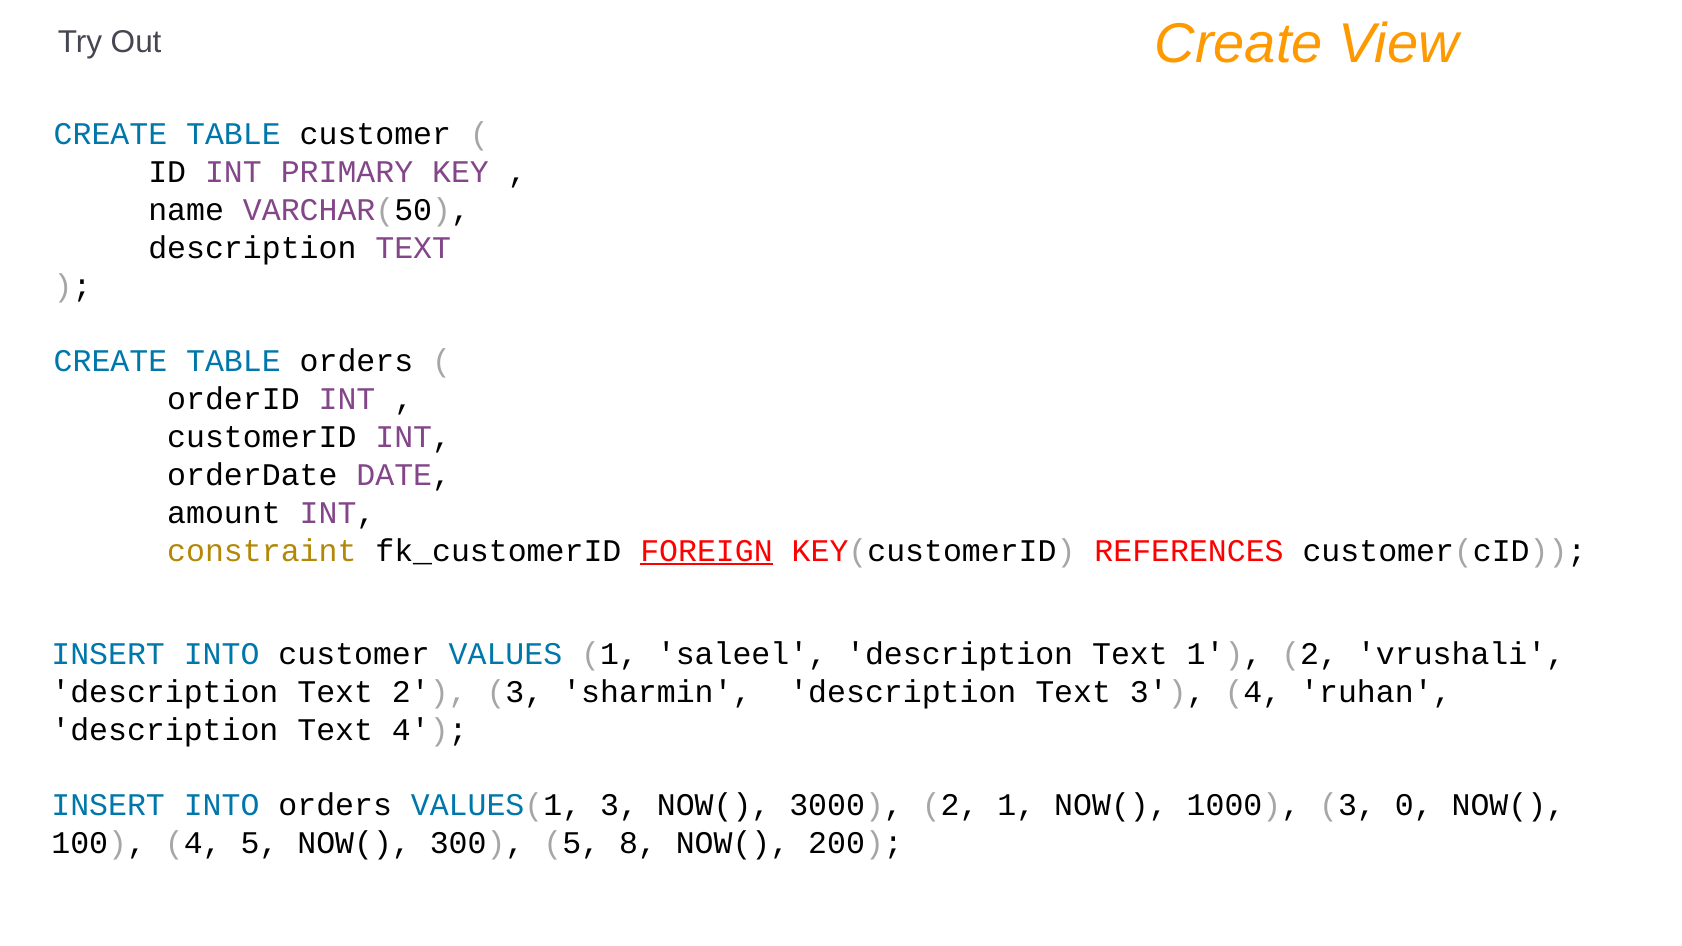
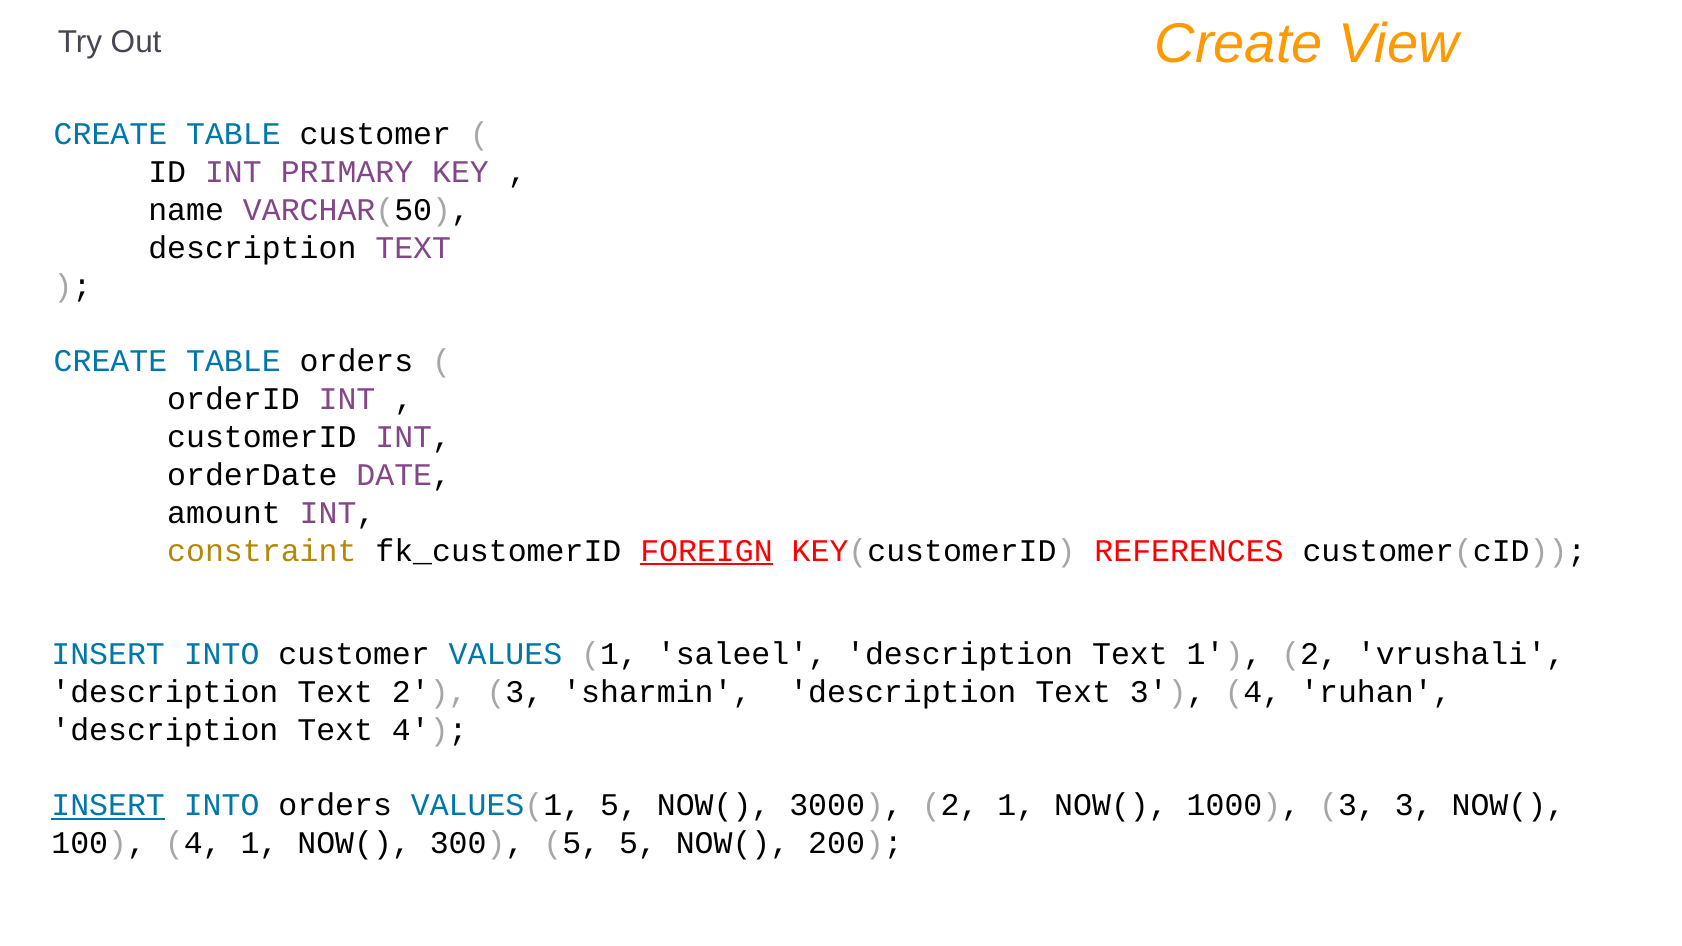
INSERT at (108, 806) underline: none -> present
VALUES(1 3: 3 -> 5
3 0: 0 -> 3
4 5: 5 -> 1
5 8: 8 -> 5
